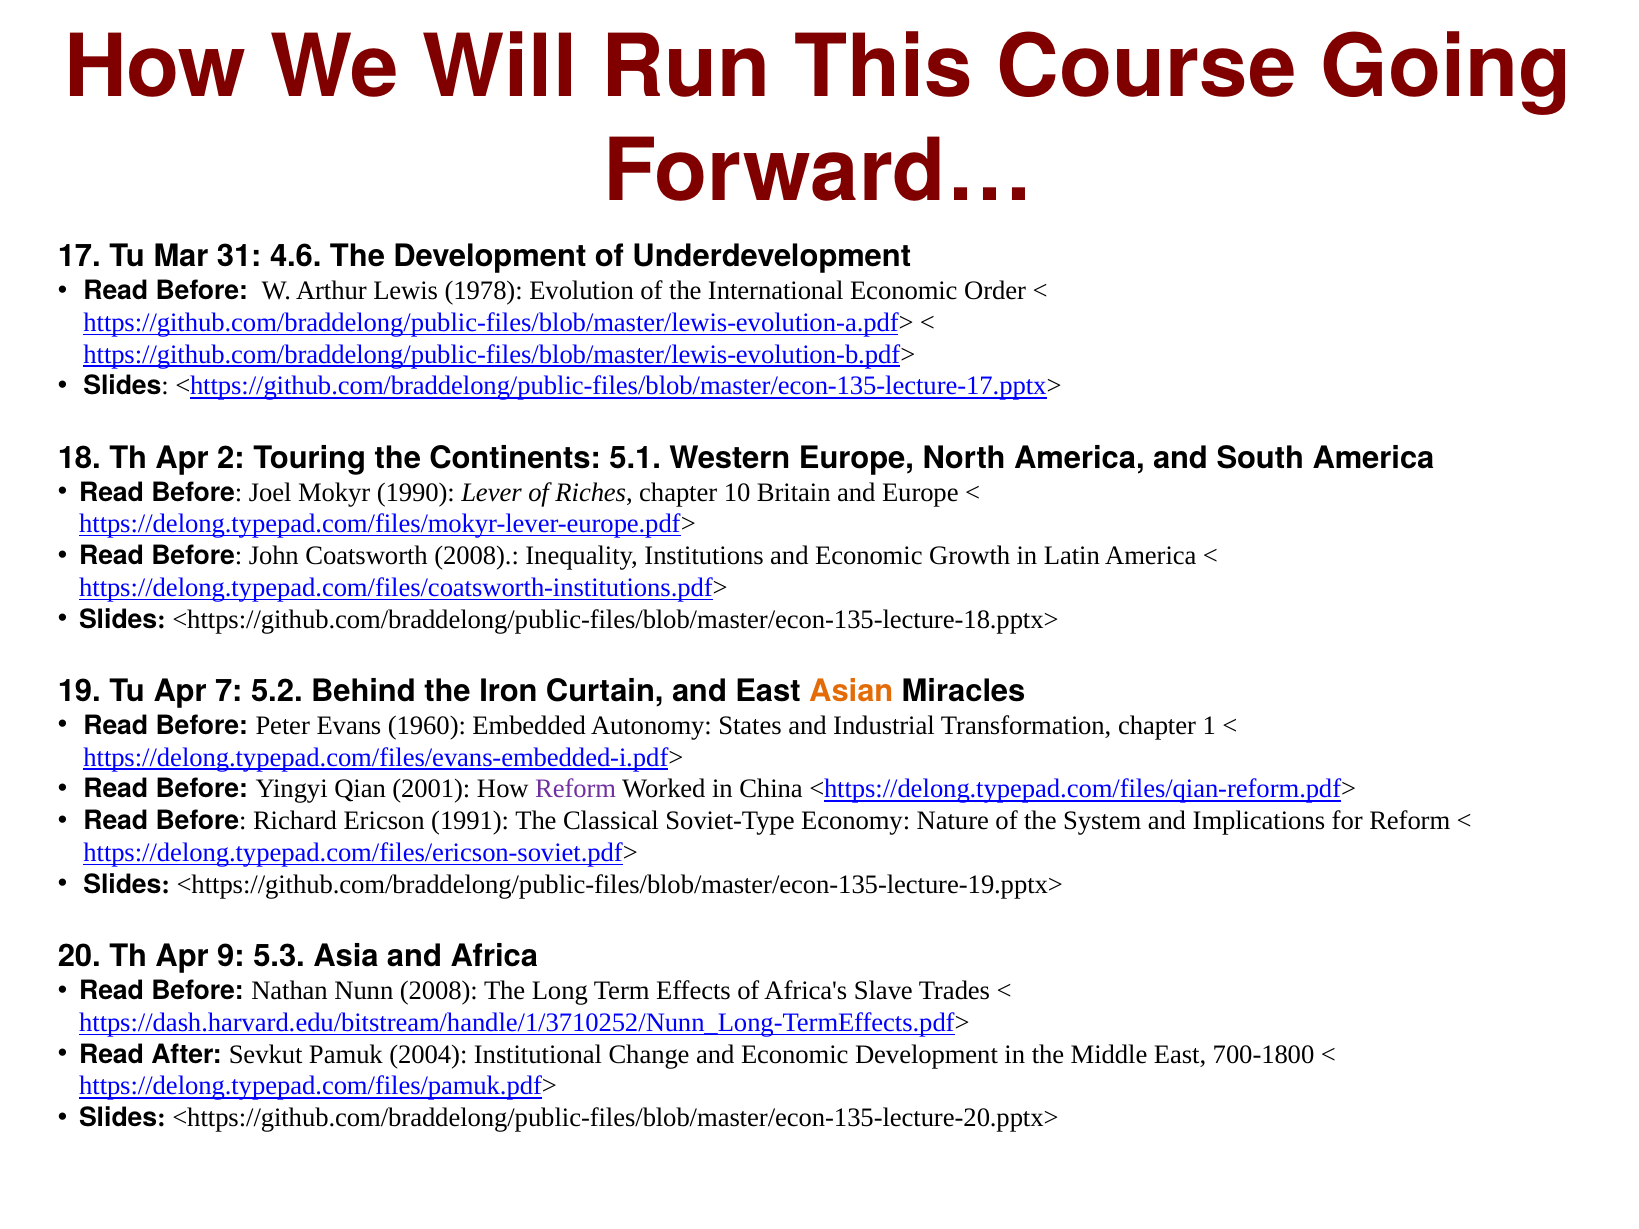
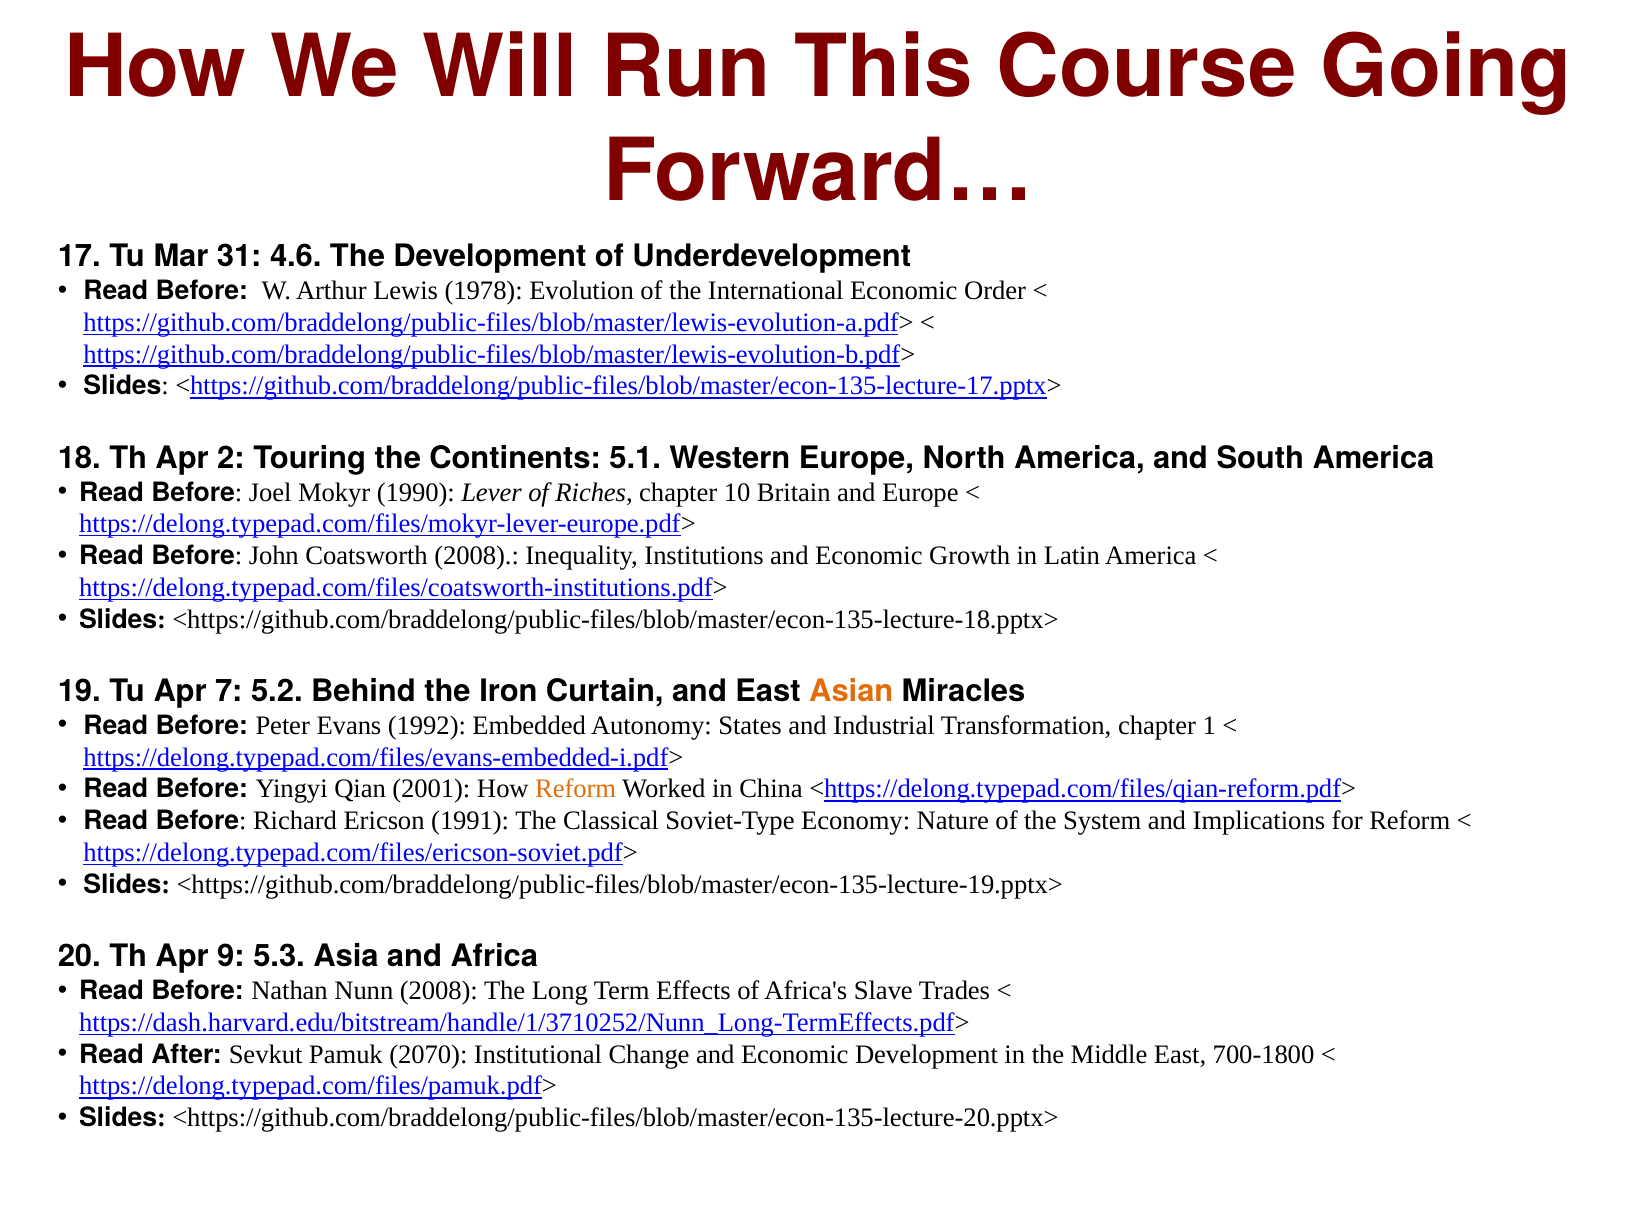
1960: 1960 -> 1992
Reform at (576, 789) colour: purple -> orange
2004: 2004 -> 2070
